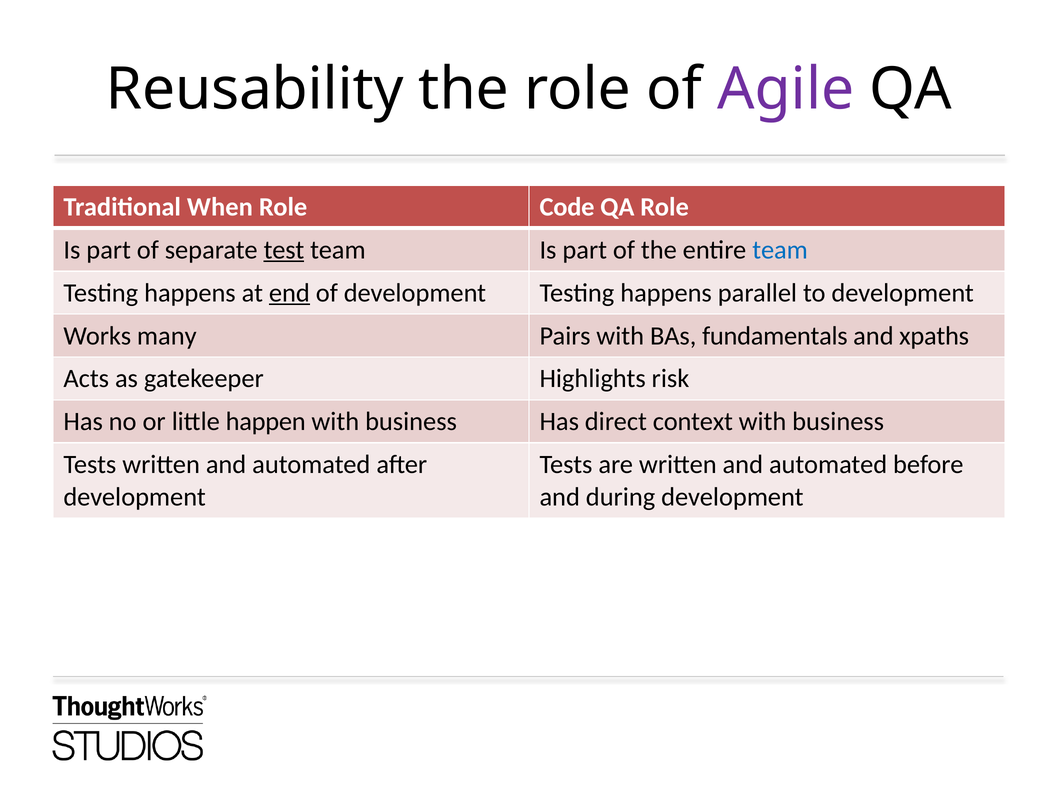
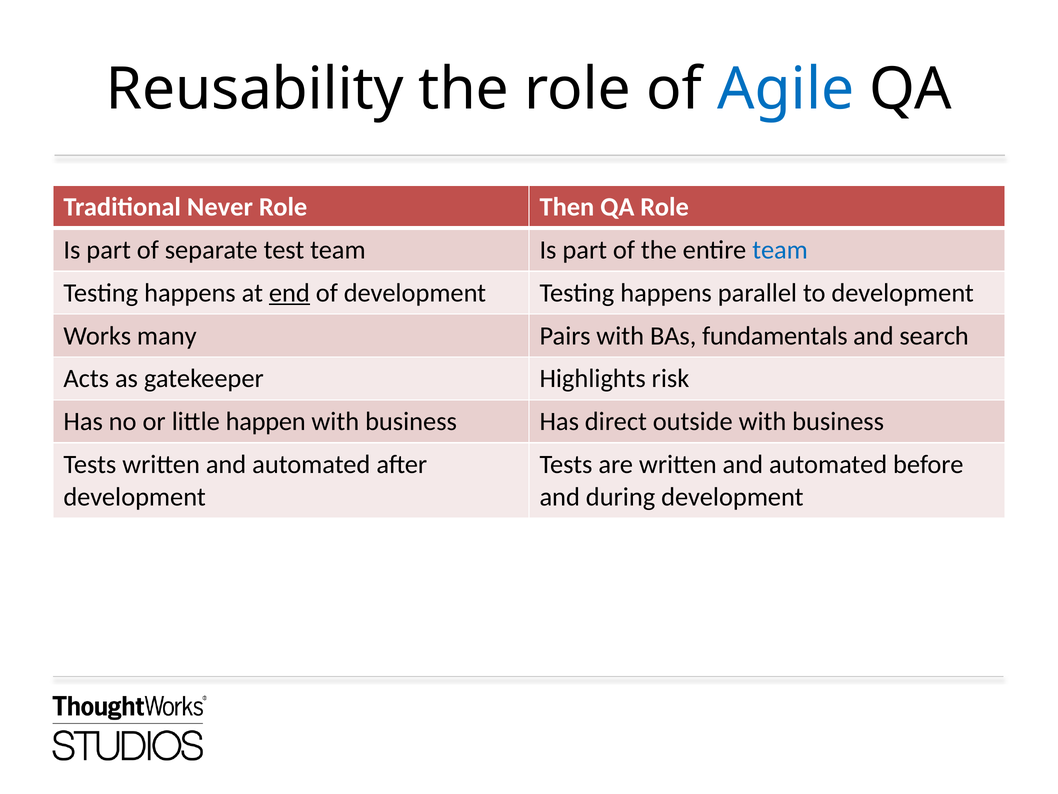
Agile colour: purple -> blue
When: When -> Never
Code: Code -> Then
test underline: present -> none
xpaths: xpaths -> search
context: context -> outside
